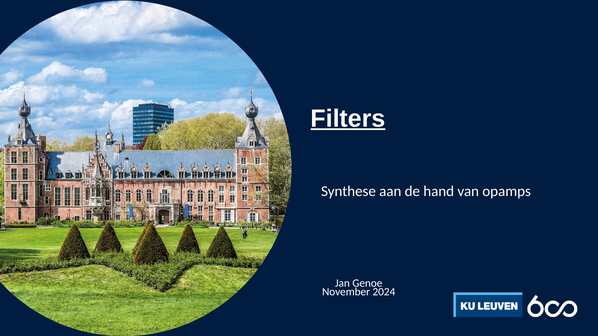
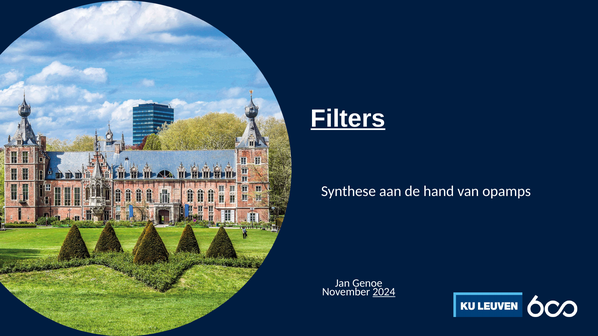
2024 underline: none -> present
